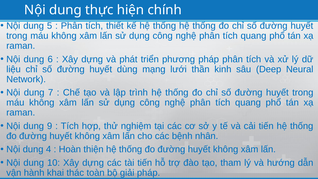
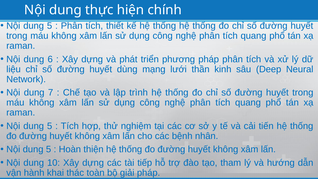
9 at (50, 126): 9 -> 5
4 at (49, 149): 4 -> 5
tài tiến: tiến -> tiếp
